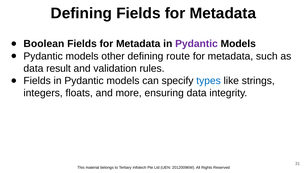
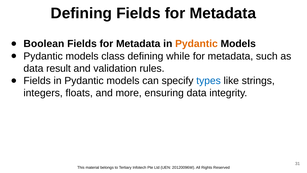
Pydantic at (196, 44) colour: purple -> orange
other: other -> class
route: route -> while
